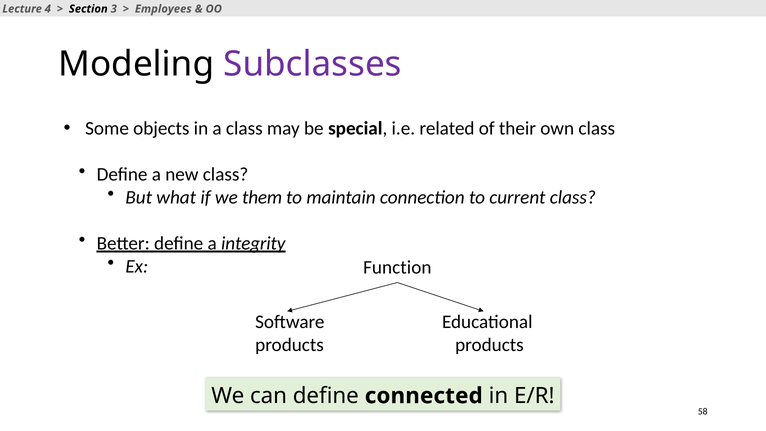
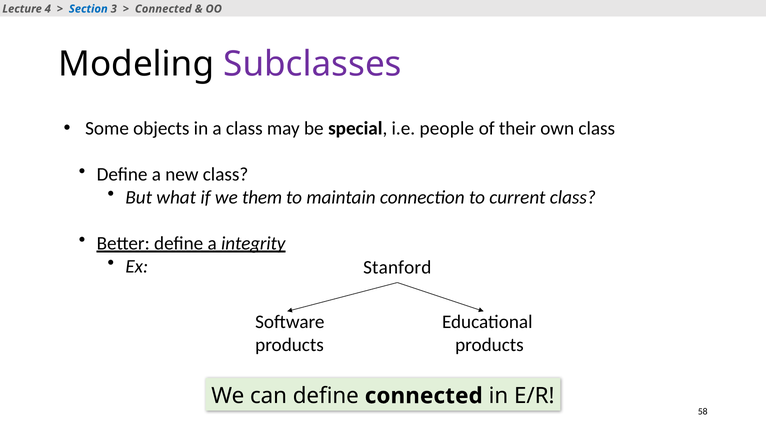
Section colour: black -> blue
Employees at (163, 9): Employees -> Connected
related: related -> people
Function: Function -> Stanford
